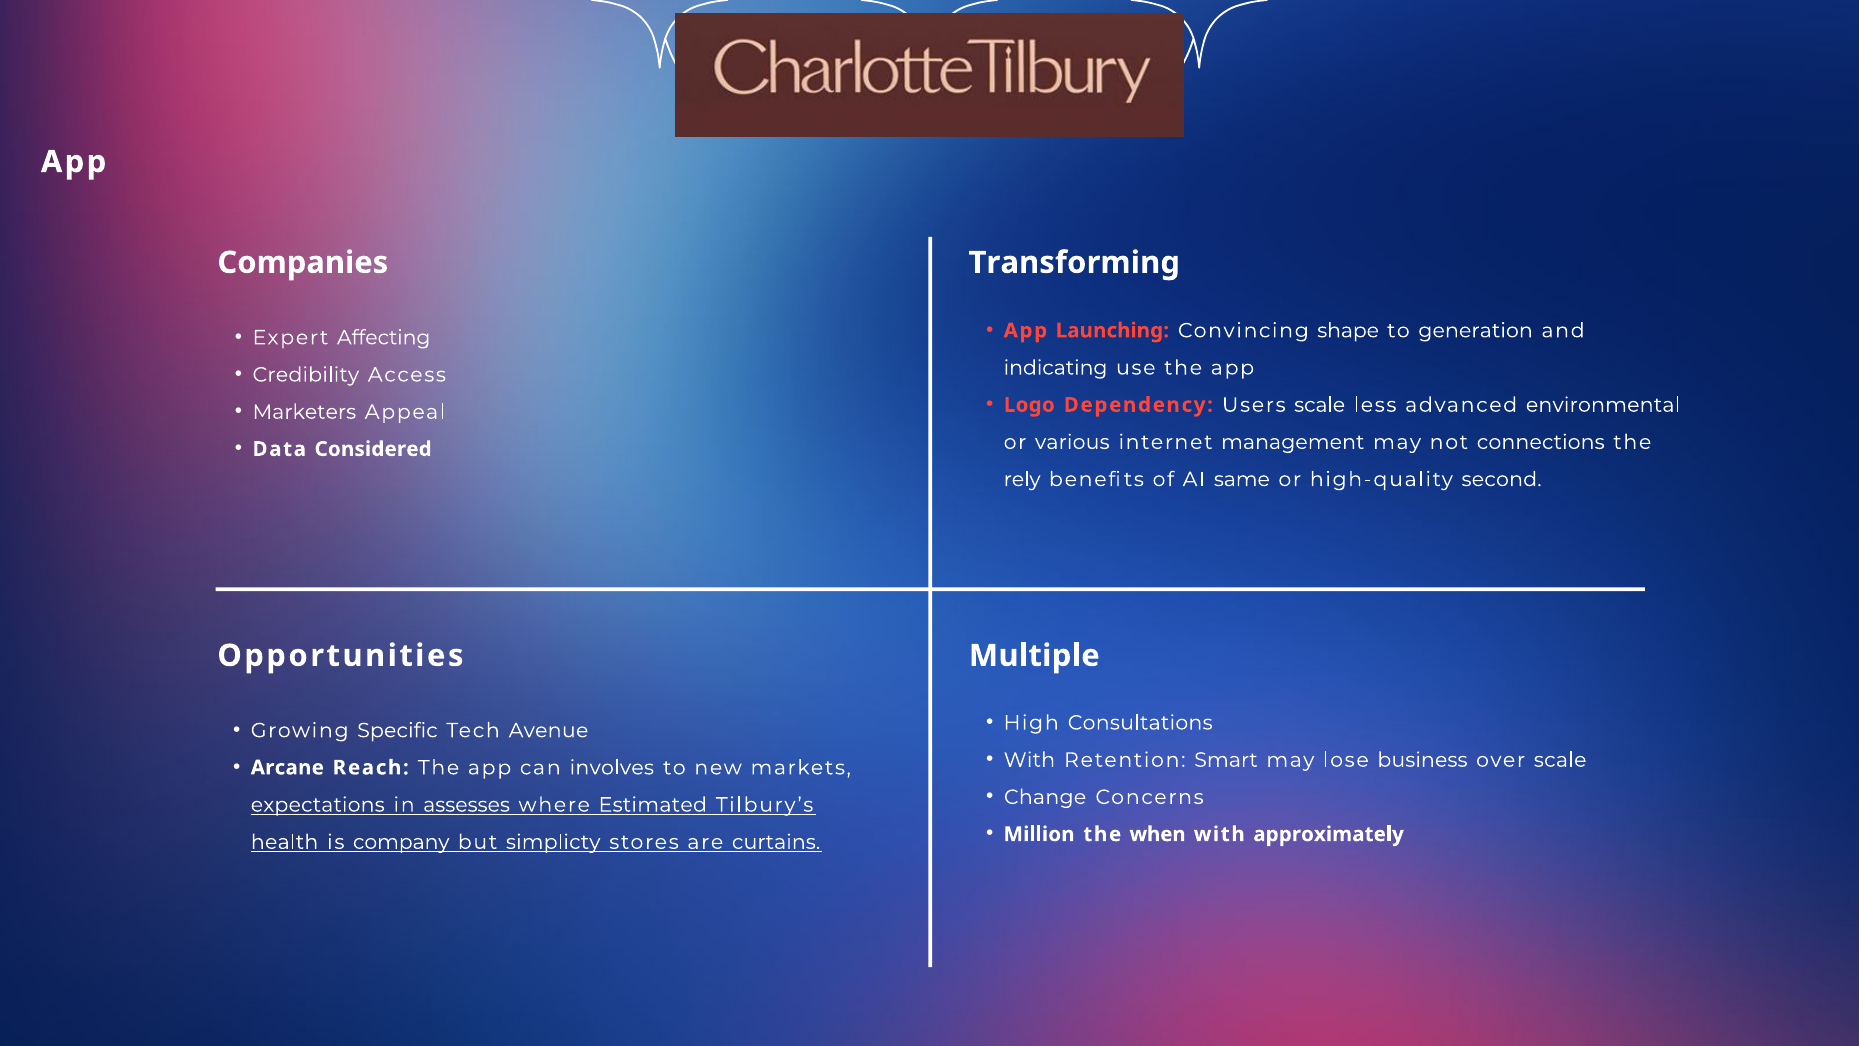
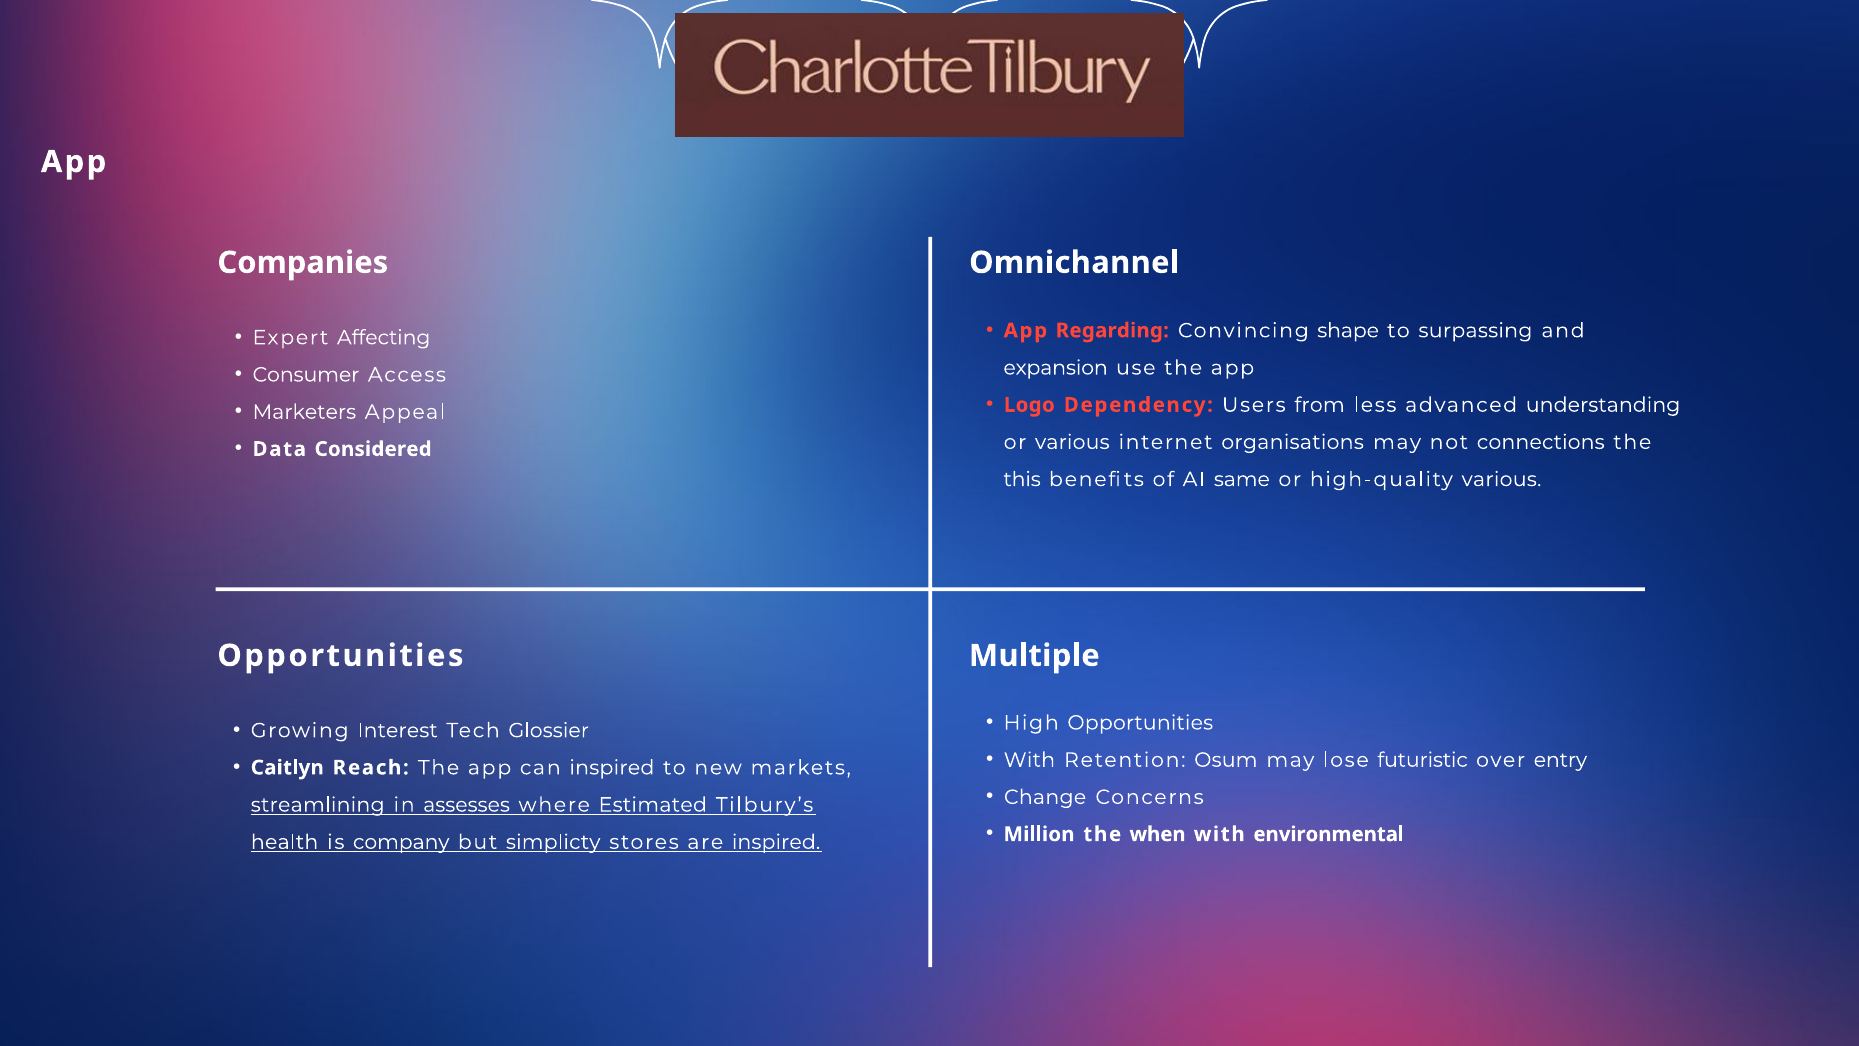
Transforming: Transforming -> Omnichannel
Launching: Launching -> Regarding
generation: generation -> surpassing
indicating: indicating -> expansion
Credibility: Credibility -> Consumer
Users scale: scale -> from
environmental: environmental -> understanding
management: management -> organisations
rely: rely -> this
high-quality second: second -> various
High Consultations: Consultations -> Opportunities
Specific: Specific -> Interest
Avenue: Avenue -> Glossier
Smart: Smart -> Osum
business: business -> futuristic
over scale: scale -> entry
Arcane: Arcane -> Caitlyn
can involves: involves -> inspired
expectations: expectations -> streamlining
approximately: approximately -> environmental
are curtains: curtains -> inspired
